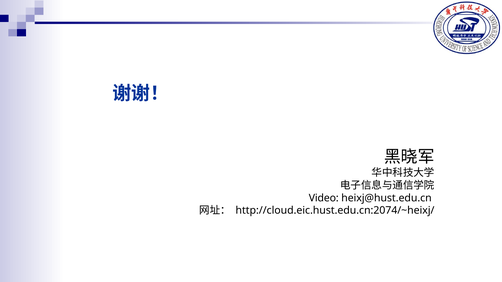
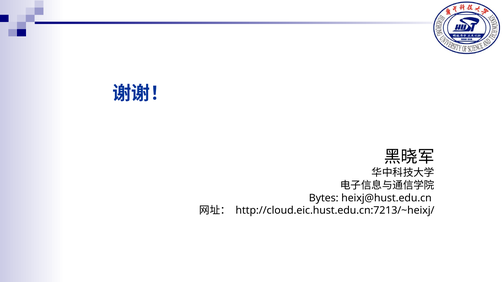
Video: Video -> Bytes
http://cloud.eic.hust.edu.cn:2074/~heixj/: http://cloud.eic.hust.edu.cn:2074/~heixj/ -> http://cloud.eic.hust.edu.cn:7213/~heixj/
